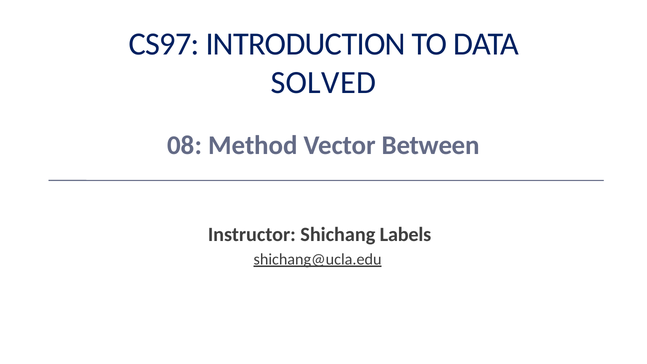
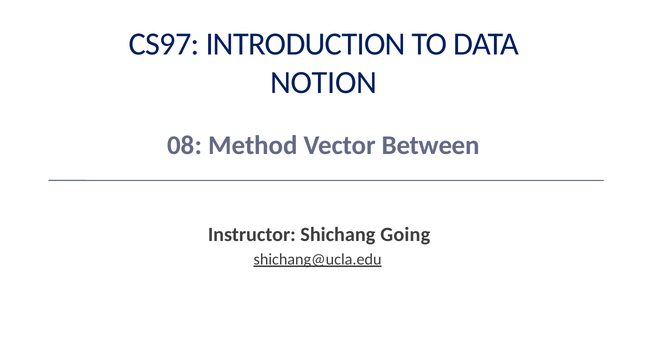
SOLVED: SOLVED -> NOTION
Labels: Labels -> Going
